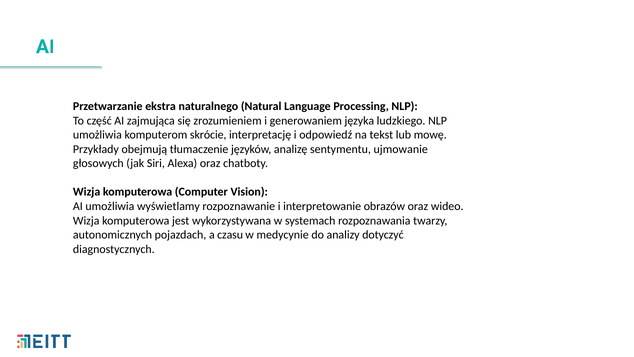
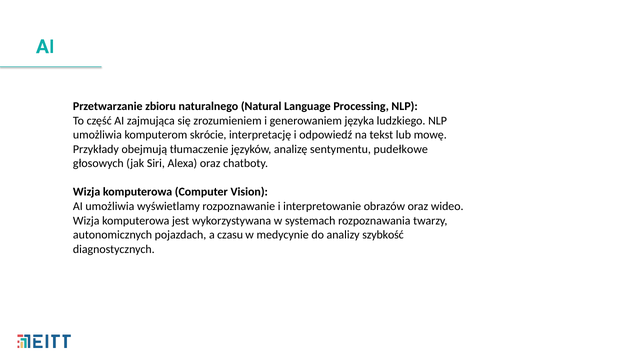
ekstra: ekstra -> zbioru
ujmowanie: ujmowanie -> pudełkowe
dotyczyć: dotyczyć -> szybkość
